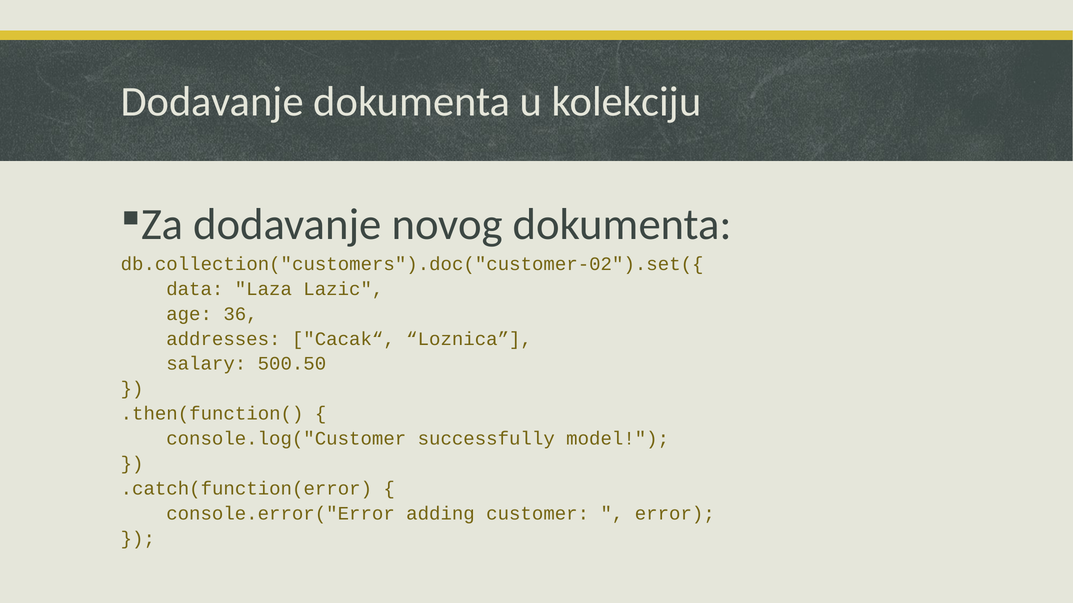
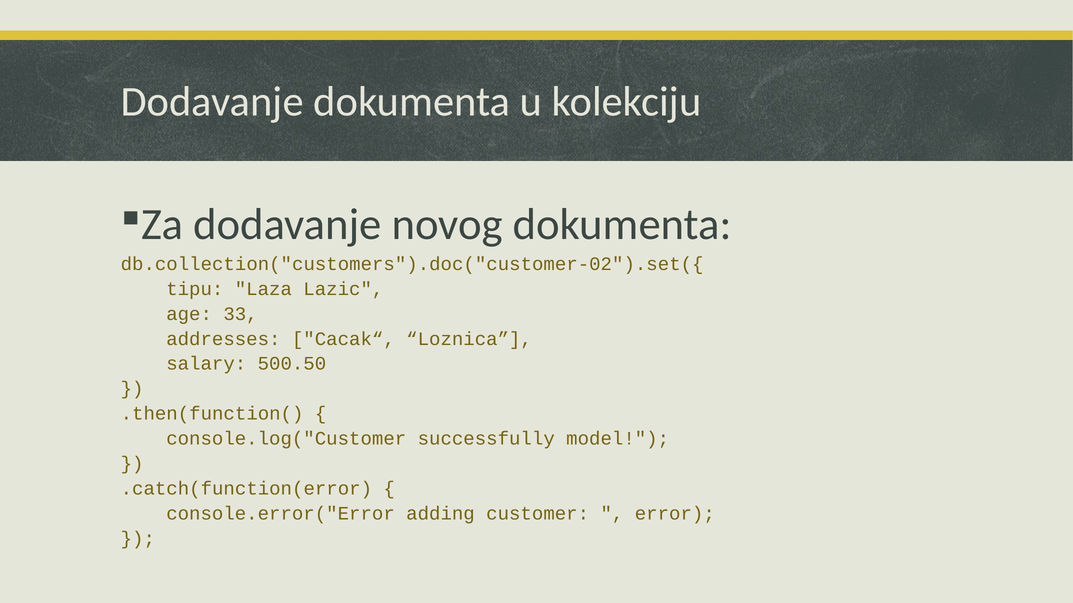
data: data -> tipu
36: 36 -> 33
